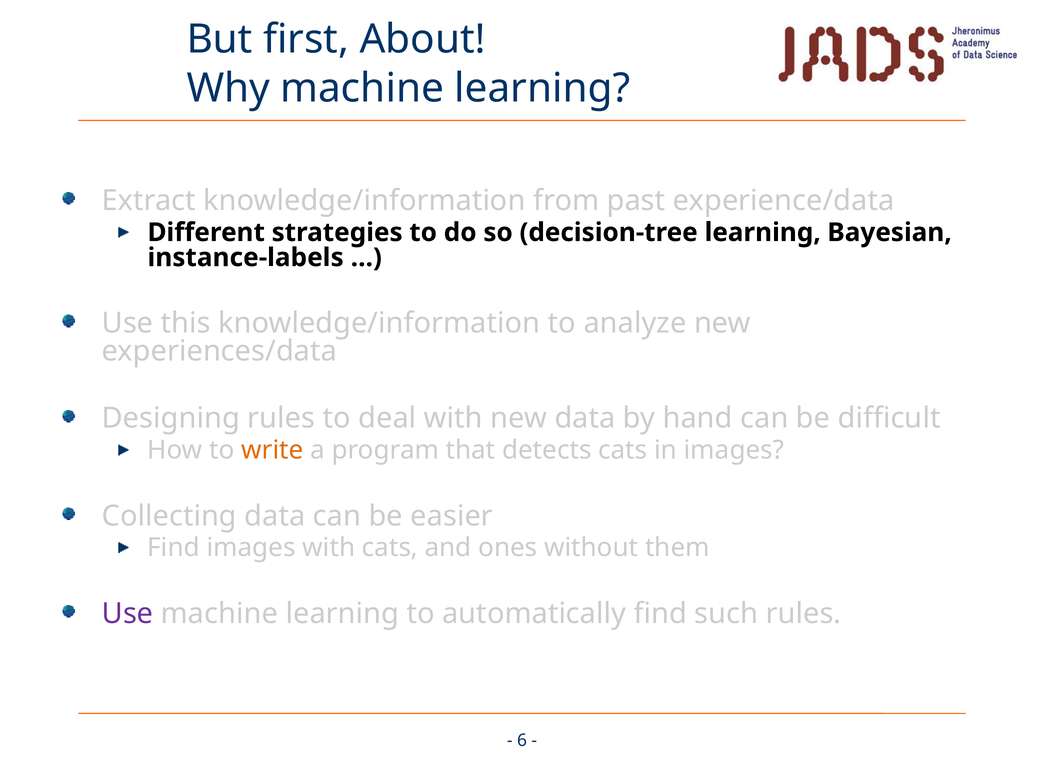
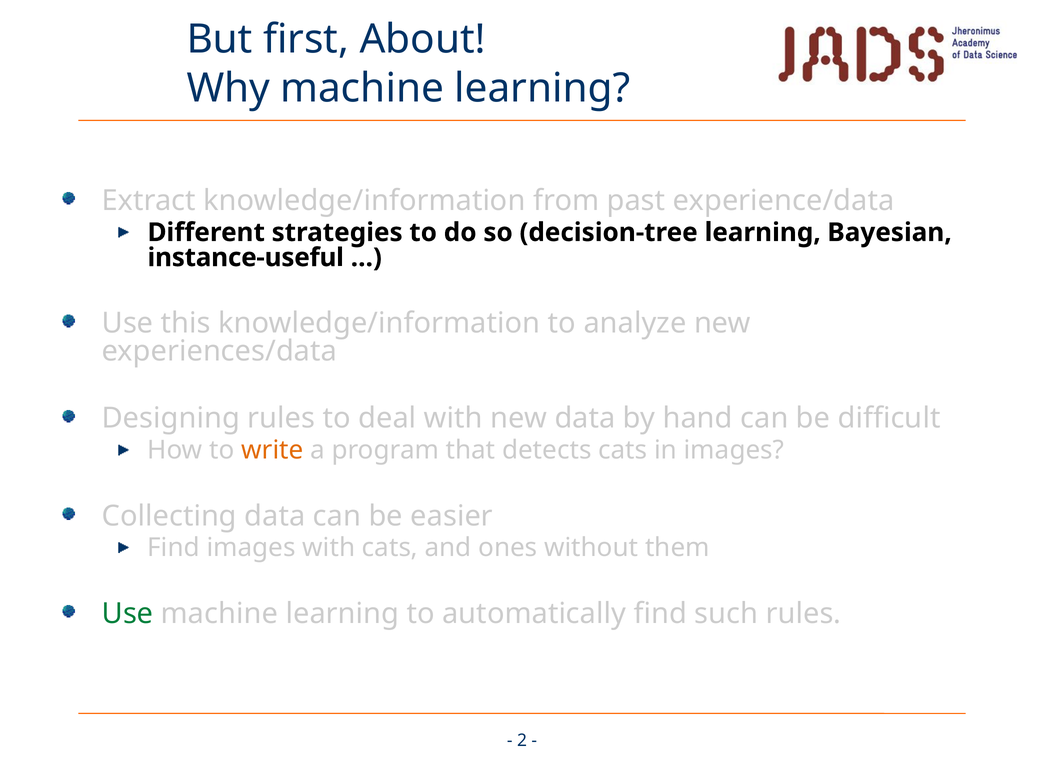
instance-labels: instance-labels -> instance-useful
Use at (128, 614) colour: purple -> green
6: 6 -> 2
